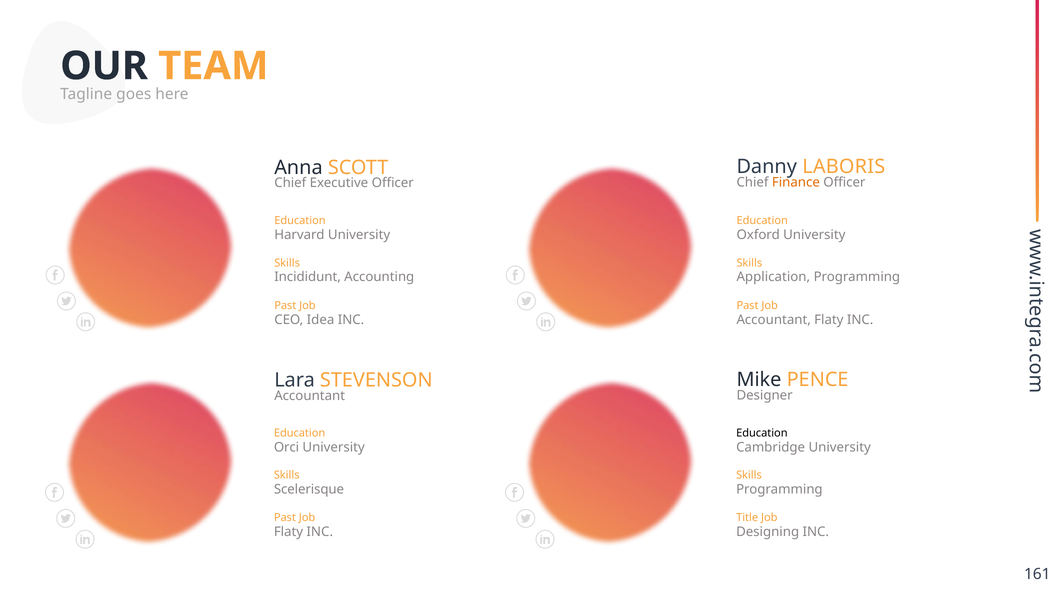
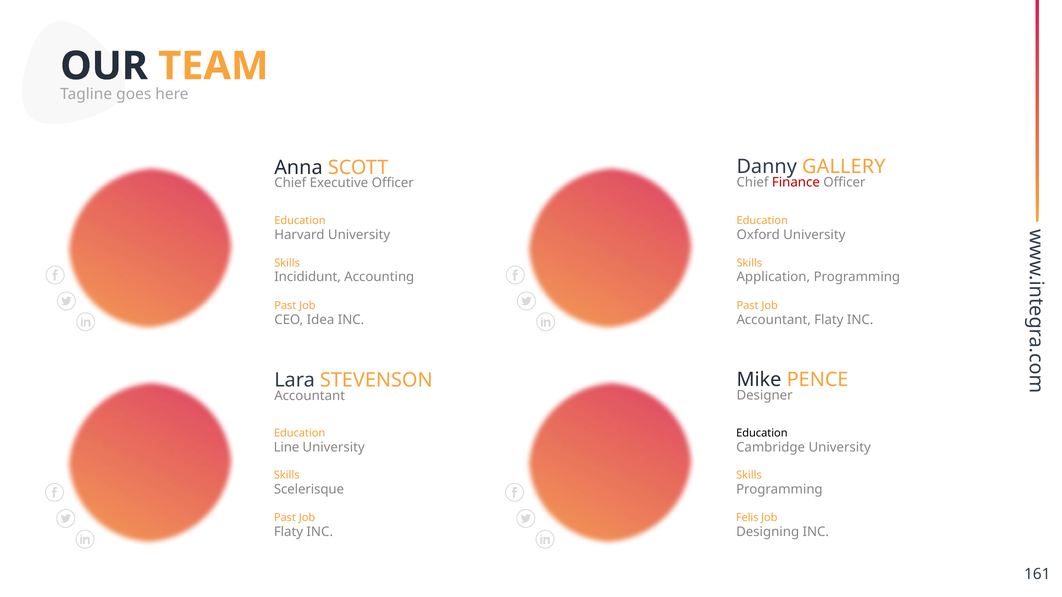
LABORIS: LABORIS -> GALLERY
Finance colour: orange -> red
Orci: Orci -> Line
Title: Title -> Felis
